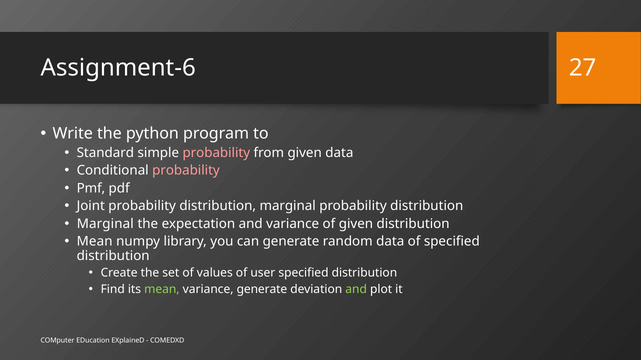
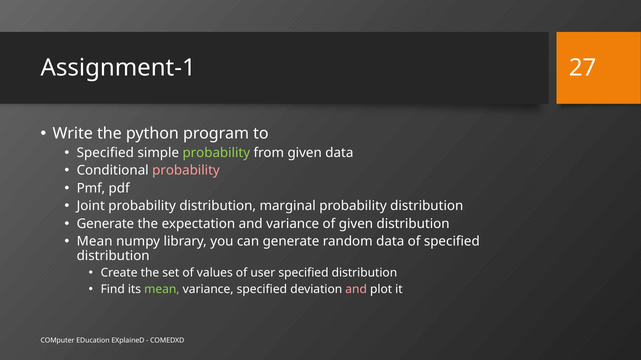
Assignment-6: Assignment-6 -> Assignment-1
Standard at (105, 153): Standard -> Specified
probability at (216, 153) colour: pink -> light green
Marginal at (105, 224): Marginal -> Generate
variance generate: generate -> specified
and at (356, 290) colour: light green -> pink
